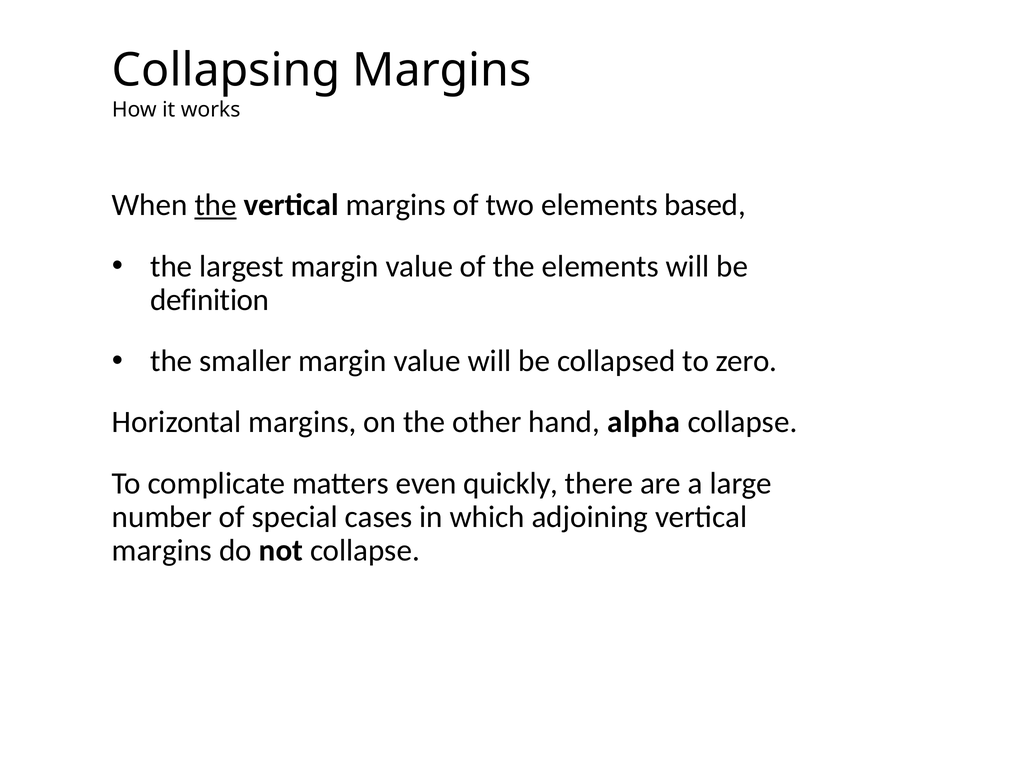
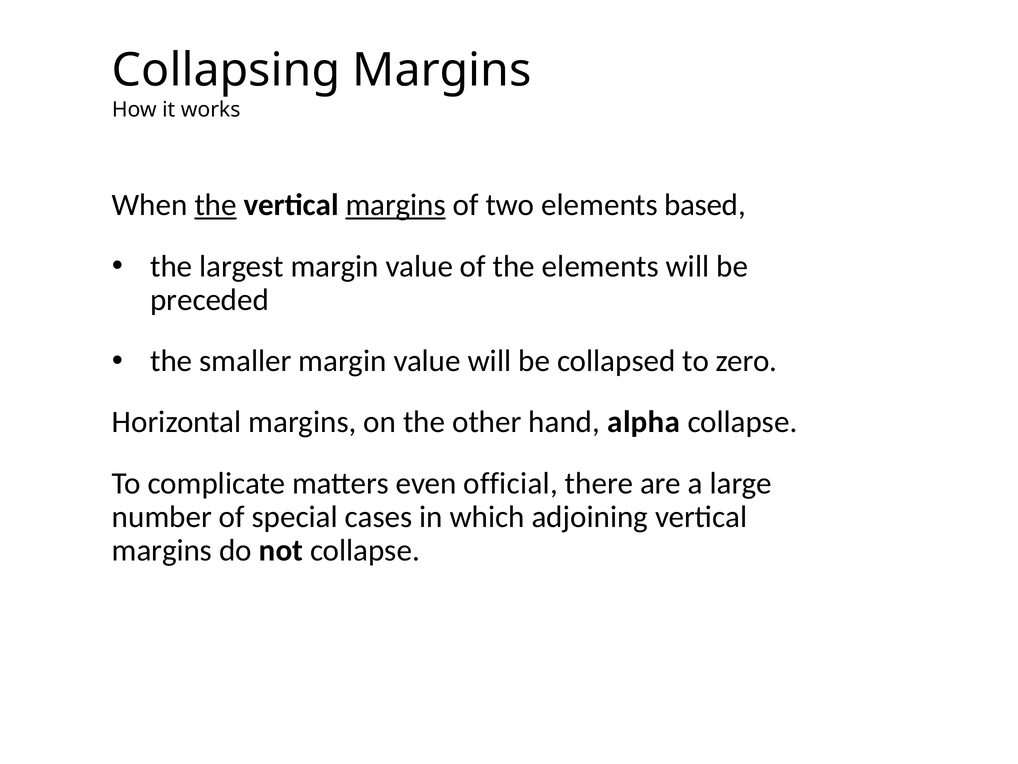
margins at (396, 205) underline: none -> present
definition: definition -> preceded
quickly: quickly -> official
